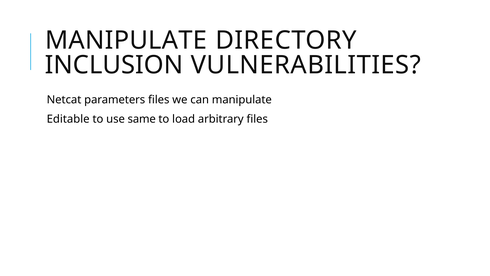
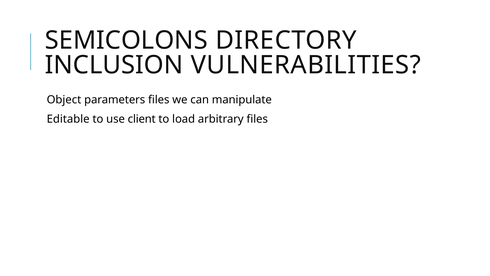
MANIPULATE at (126, 40): MANIPULATE -> SEMICOLONS
Netcat: Netcat -> Object
same: same -> client
